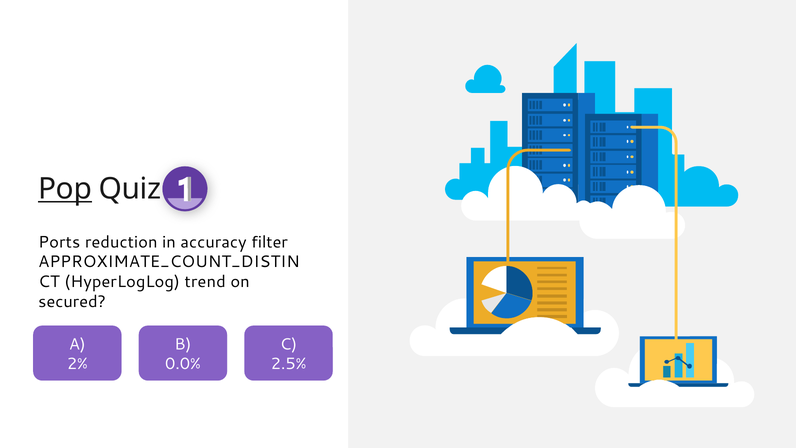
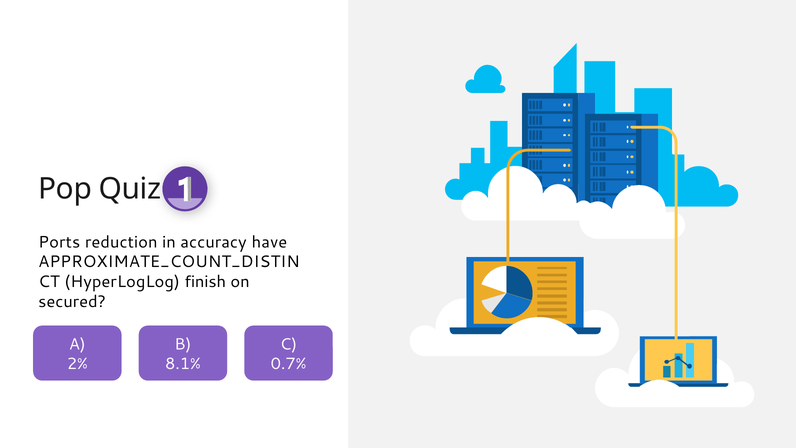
Pop underline: present -> none
filter: filter -> have
trend: trend -> finish
0.0%: 0.0% -> 8.1%
2.5%: 2.5% -> 0.7%
